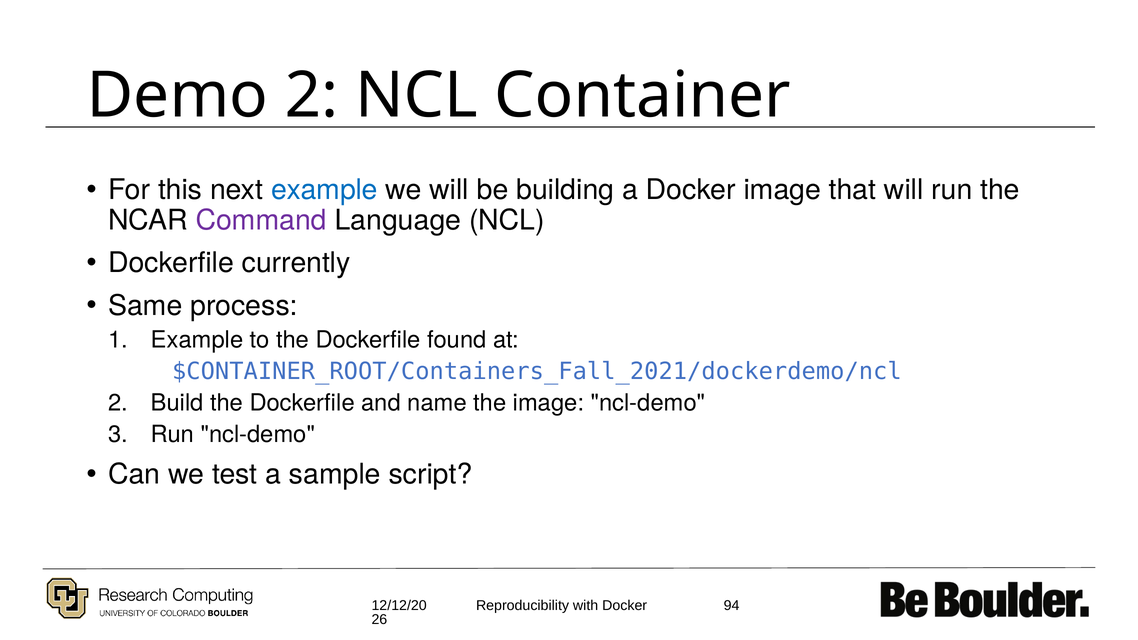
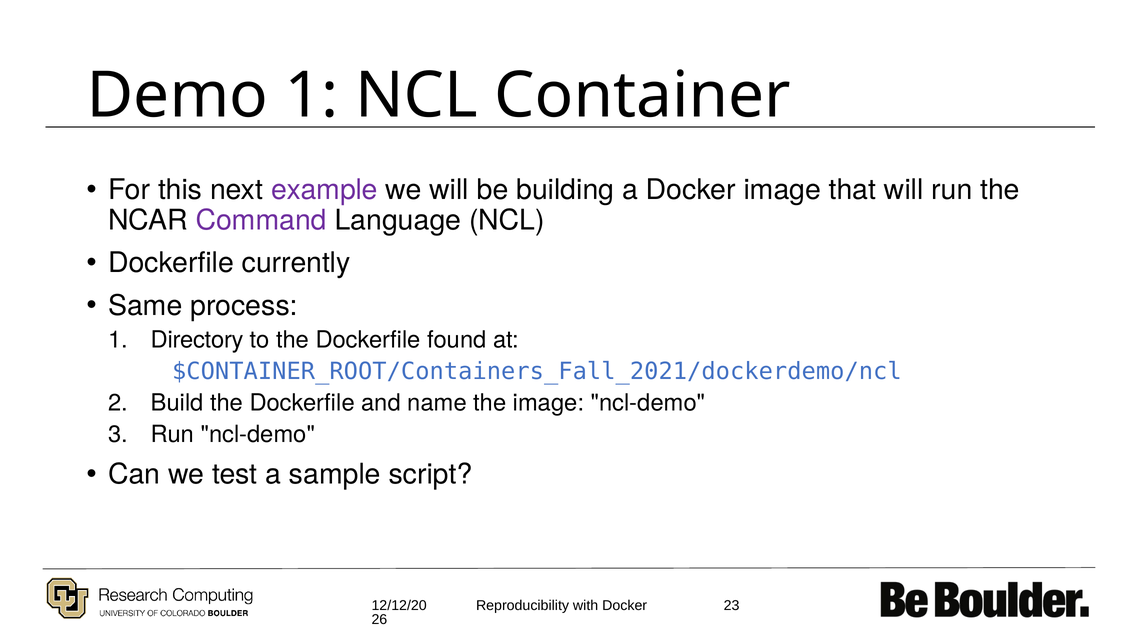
Demo 2: 2 -> 1
example at (324, 190) colour: blue -> purple
Example at (197, 340): Example -> Directory
94: 94 -> 23
